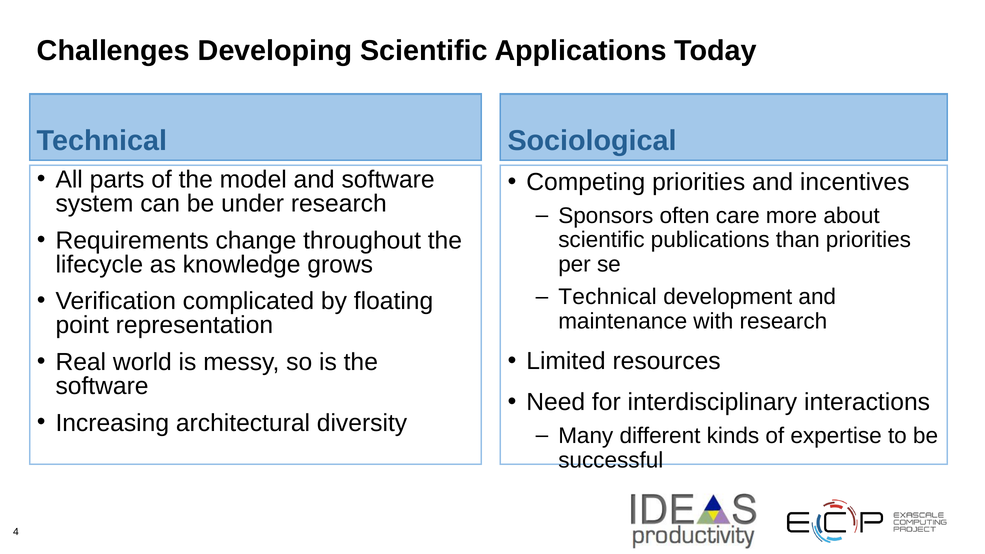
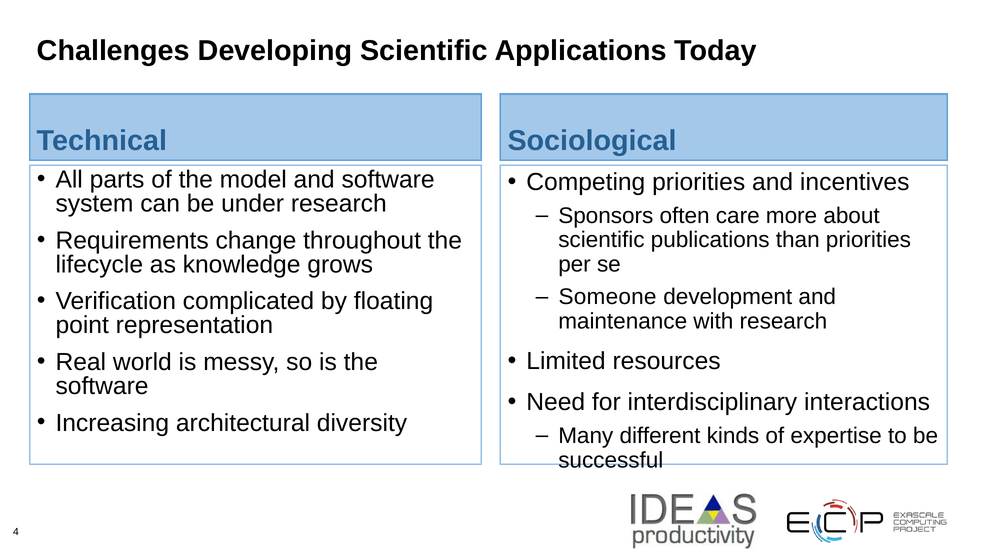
Technical at (608, 297): Technical -> Someone
